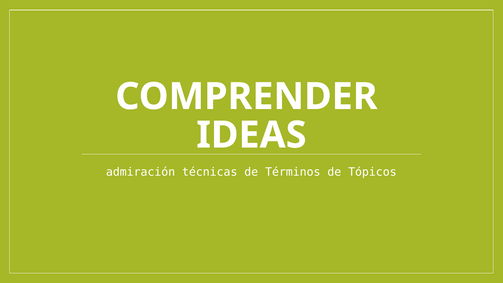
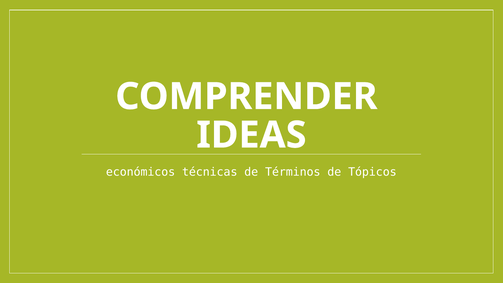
admiración: admiración -> económicos
